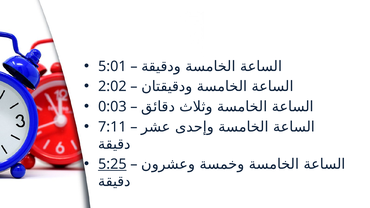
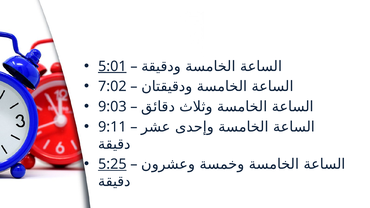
5:01 underline: none -> present
2:02: 2:02 -> 7:02
0:03: 0:03 -> 9:03
7:11: 7:11 -> 9:11
